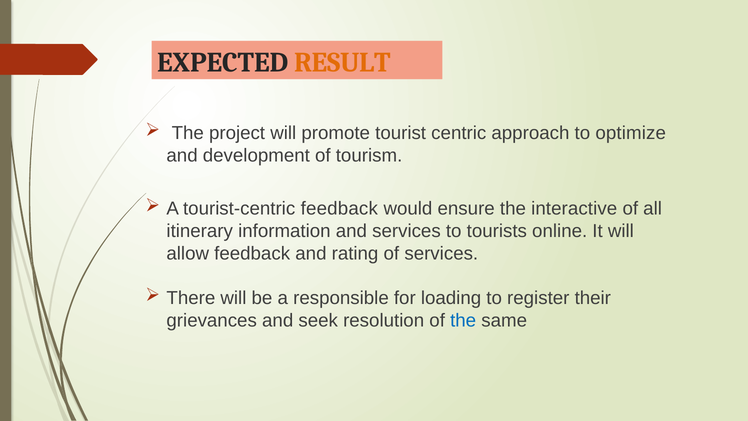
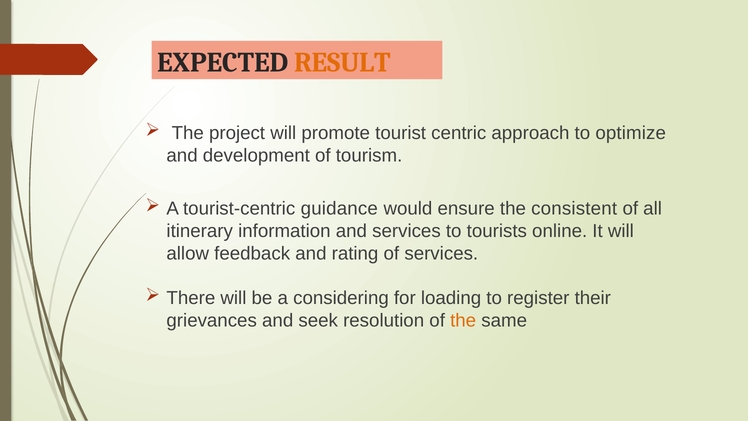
tourist-centric feedback: feedback -> guidance
interactive: interactive -> consistent
responsible: responsible -> considering
the at (463, 321) colour: blue -> orange
